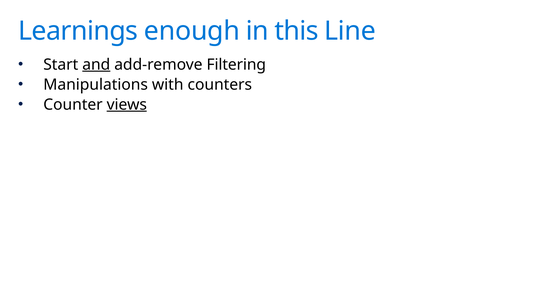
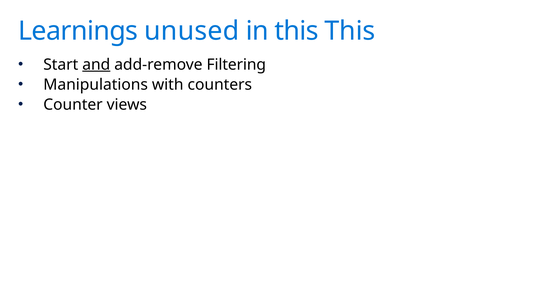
enough: enough -> unused
this Line: Line -> This
views underline: present -> none
